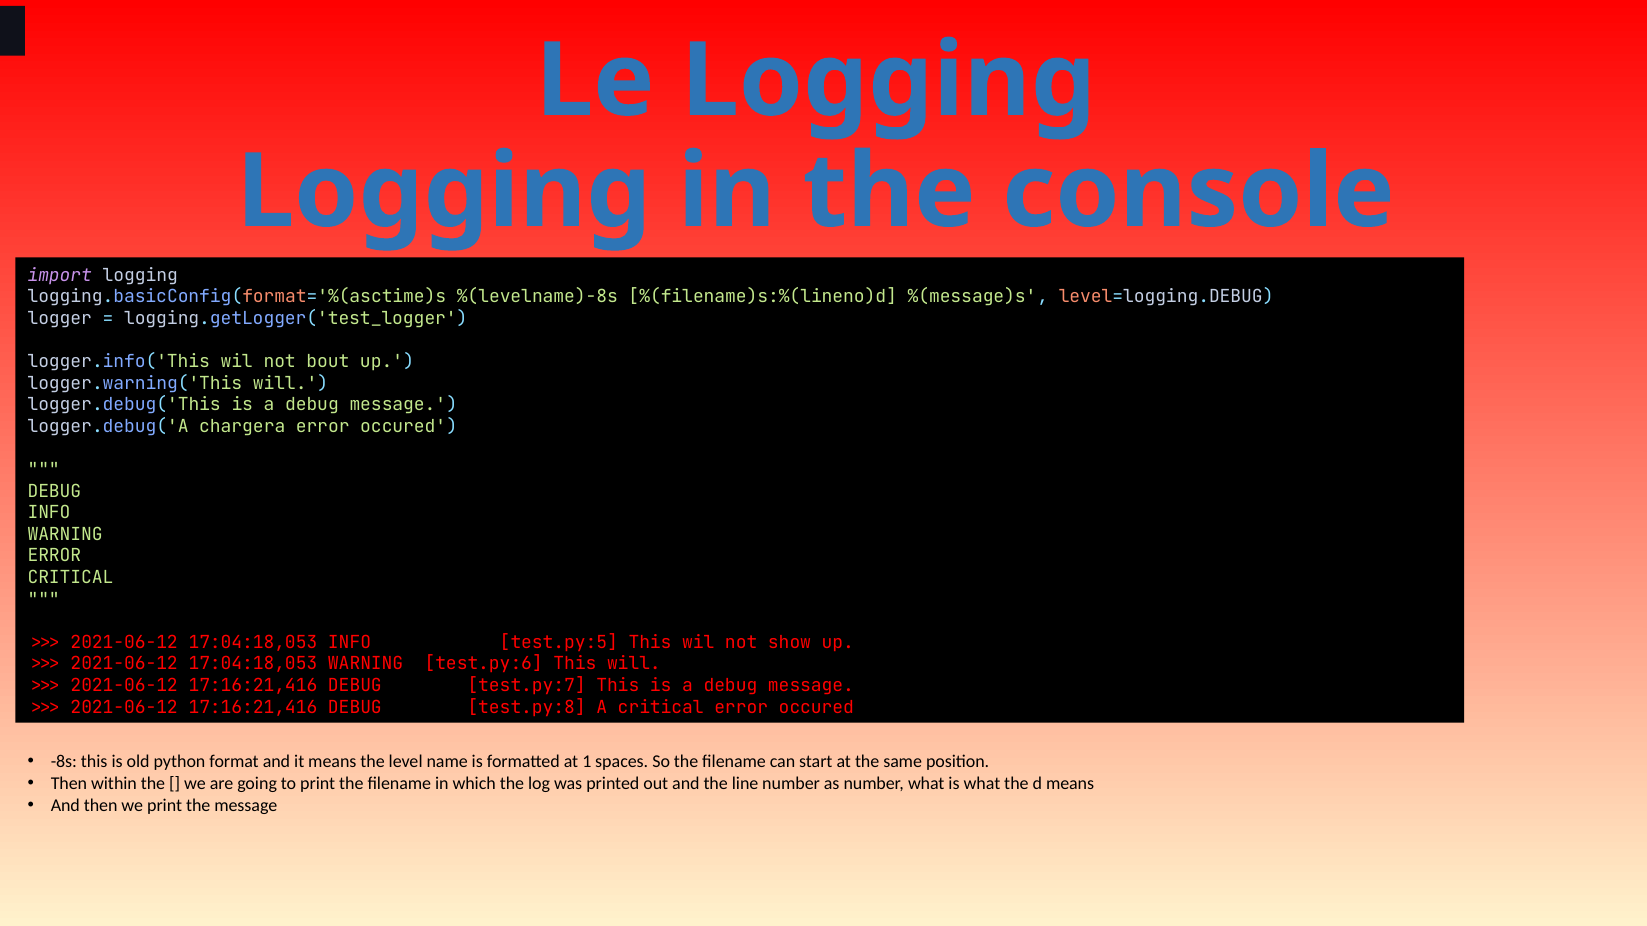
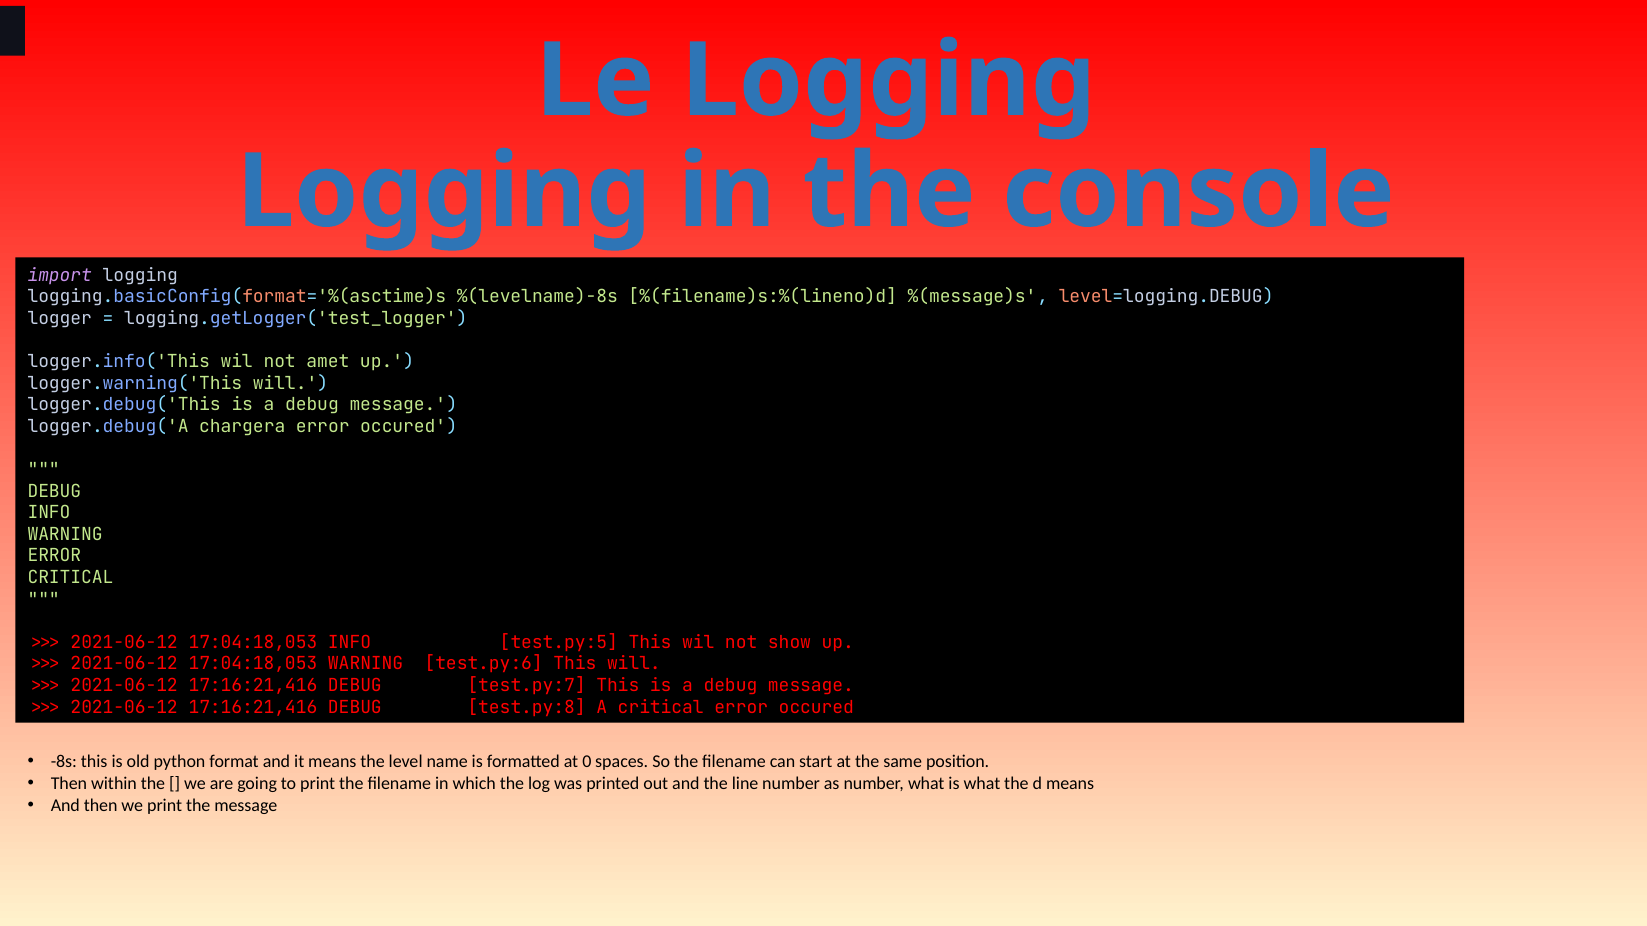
bout: bout -> amet
1: 1 -> 0
